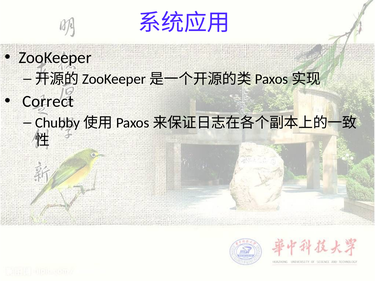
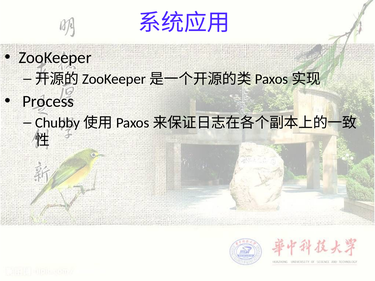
Correct: Correct -> Process
